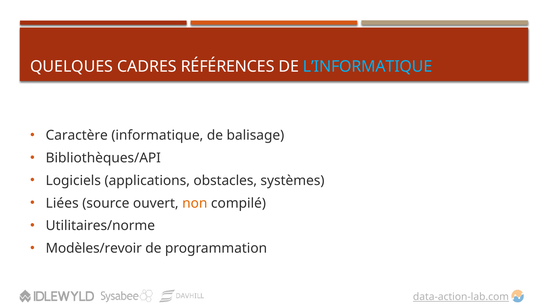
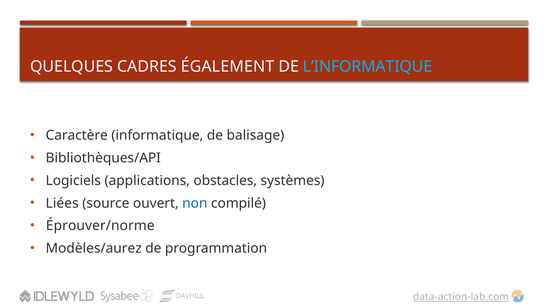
RÉFÉRENCES: RÉFÉRENCES -> ÉGALEMENT
non colour: orange -> blue
Utilitaires/norme: Utilitaires/norme -> Éprouver/norme
Modèles/revoir: Modèles/revoir -> Modèles/aurez
